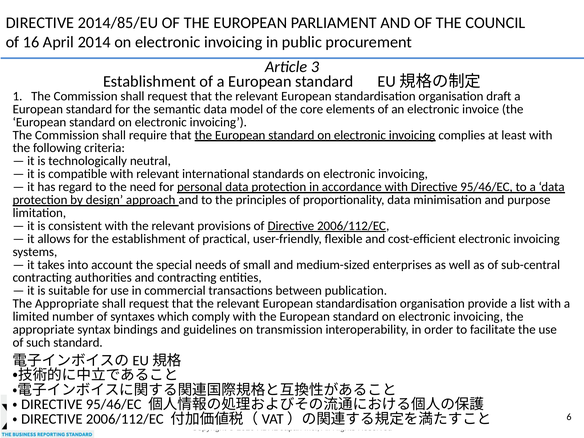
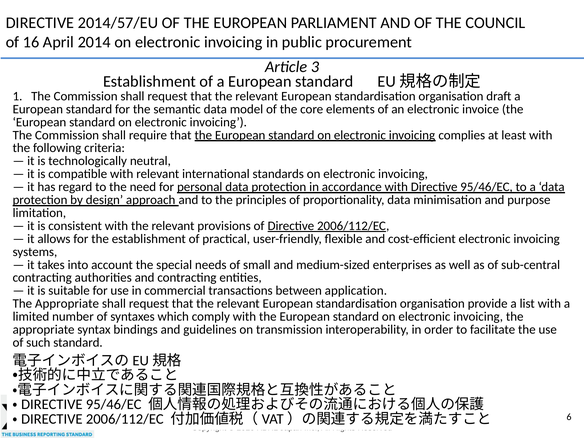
2014/85/EU: 2014/85/EU -> 2014/57/EU
between publication: publication -> application
